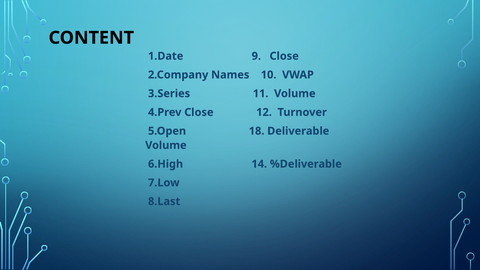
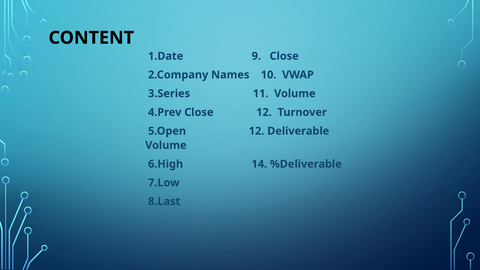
5.Open 18: 18 -> 12
